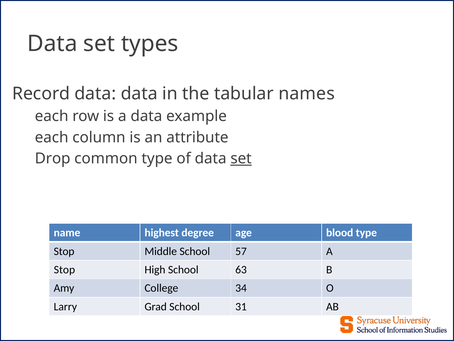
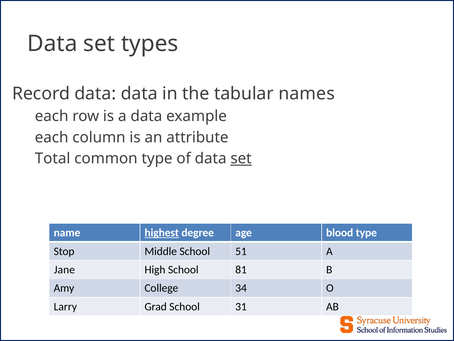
Drop: Drop -> Total
highest underline: none -> present
57: 57 -> 51
Stop at (64, 269): Stop -> Jane
63: 63 -> 81
